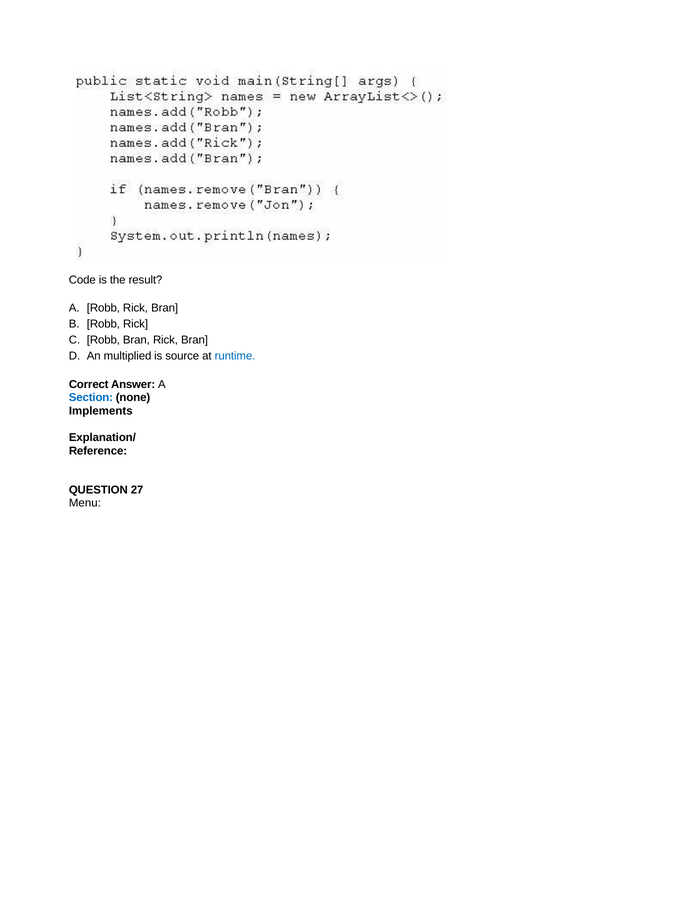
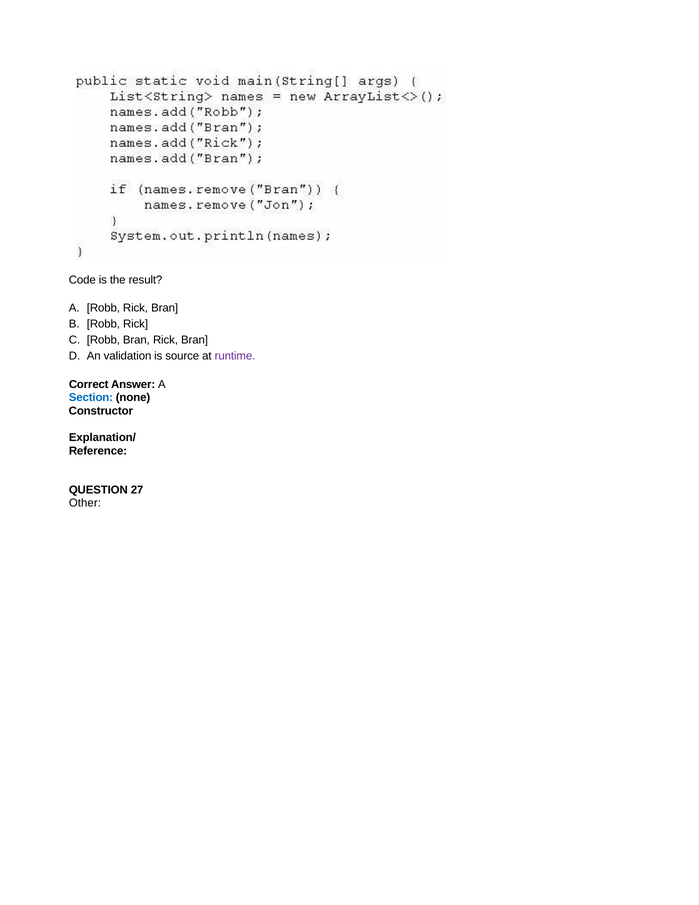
multiplied: multiplied -> validation
runtime colour: blue -> purple
Implements: Implements -> Constructor
Menu: Menu -> Other
